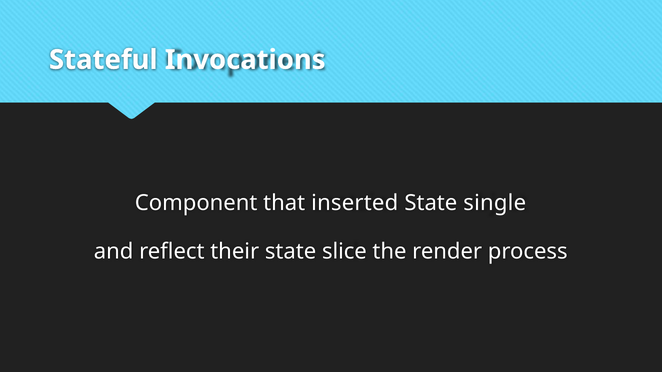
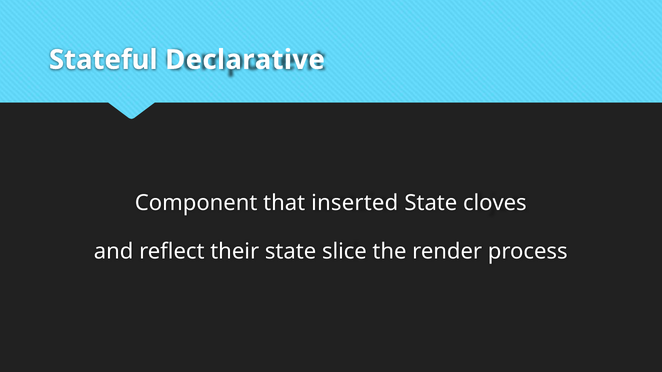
Invocations: Invocations -> Declarative
single: single -> cloves
